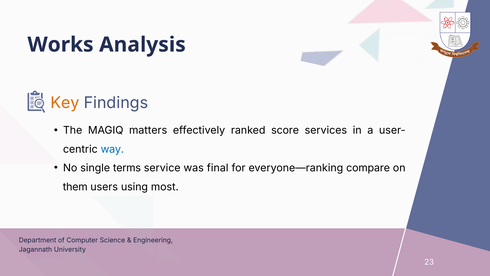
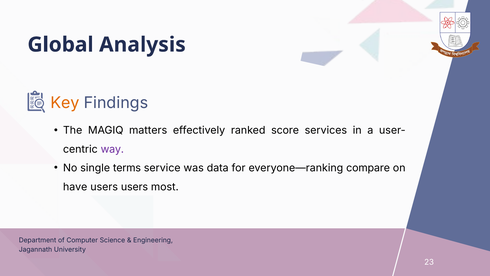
Works: Works -> Global
way colour: blue -> purple
final: final -> data
them: them -> have
users using: using -> users
